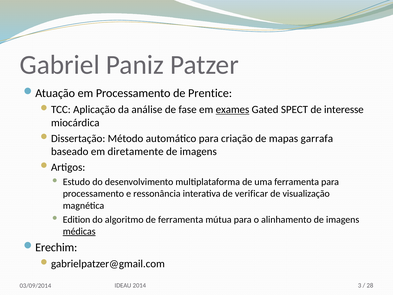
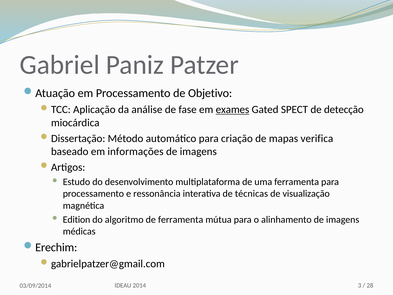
Prentice: Prentice -> Objetivo
interesse: interesse -> detecção
garrafa: garrafa -> verifica
diretamente: diretamente -> informações
verificar: verificar -> técnicas
médicas underline: present -> none
